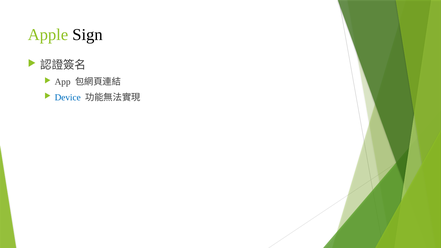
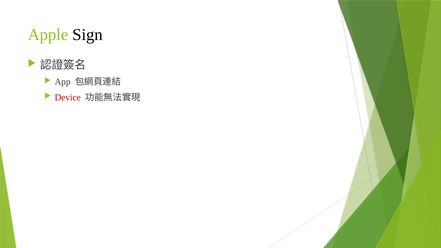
Device colour: blue -> red
